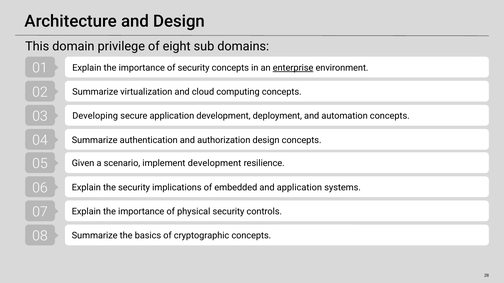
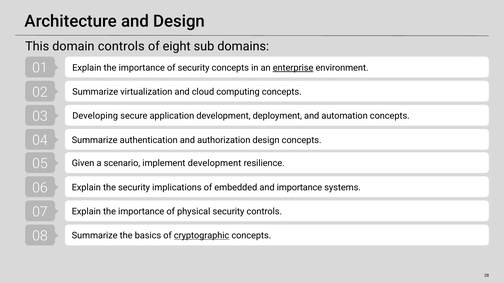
domain privilege: privilege -> controls
and application: application -> importance
cryptographic underline: none -> present
